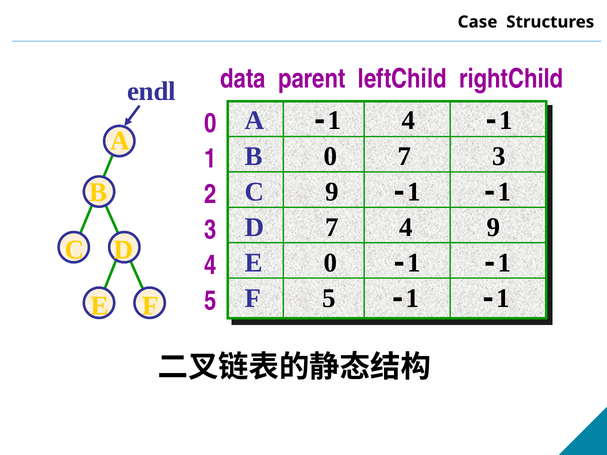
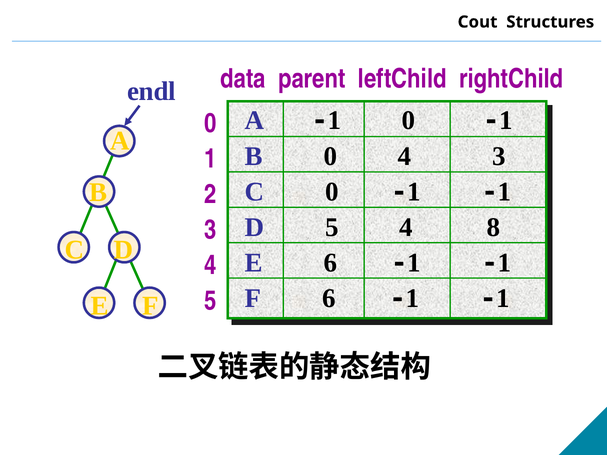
Case: Case -> Cout
-1 4: 4 -> 0
0 7: 7 -> 4
C 9: 9 -> 0
D 7: 7 -> 5
4 9: 9 -> 8
E 0: 0 -> 6
F 5: 5 -> 6
